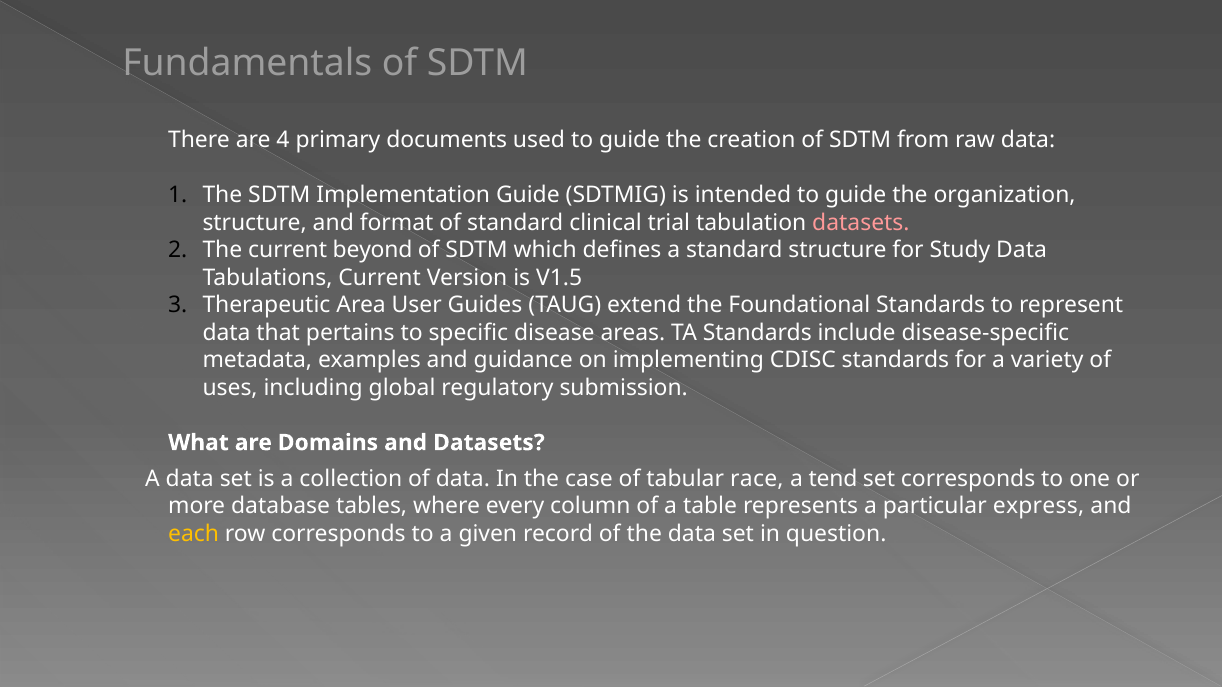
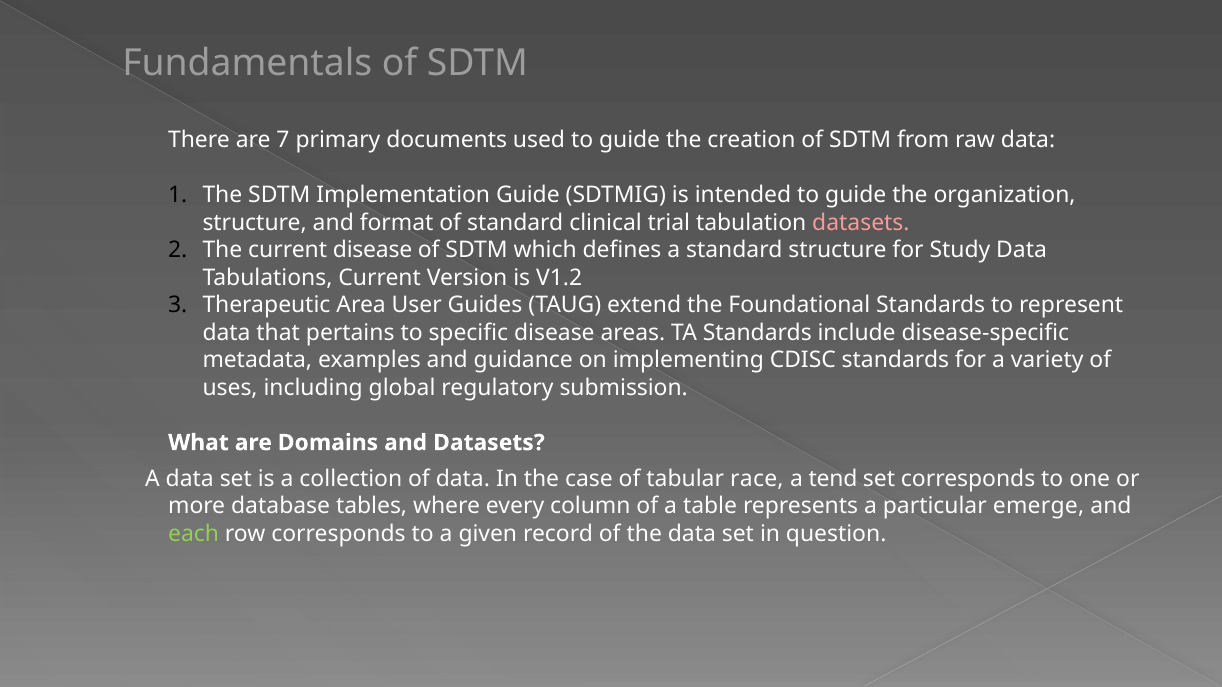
4: 4 -> 7
current beyond: beyond -> disease
V1.5: V1.5 -> V1.2
express: express -> emerge
each colour: yellow -> light green
